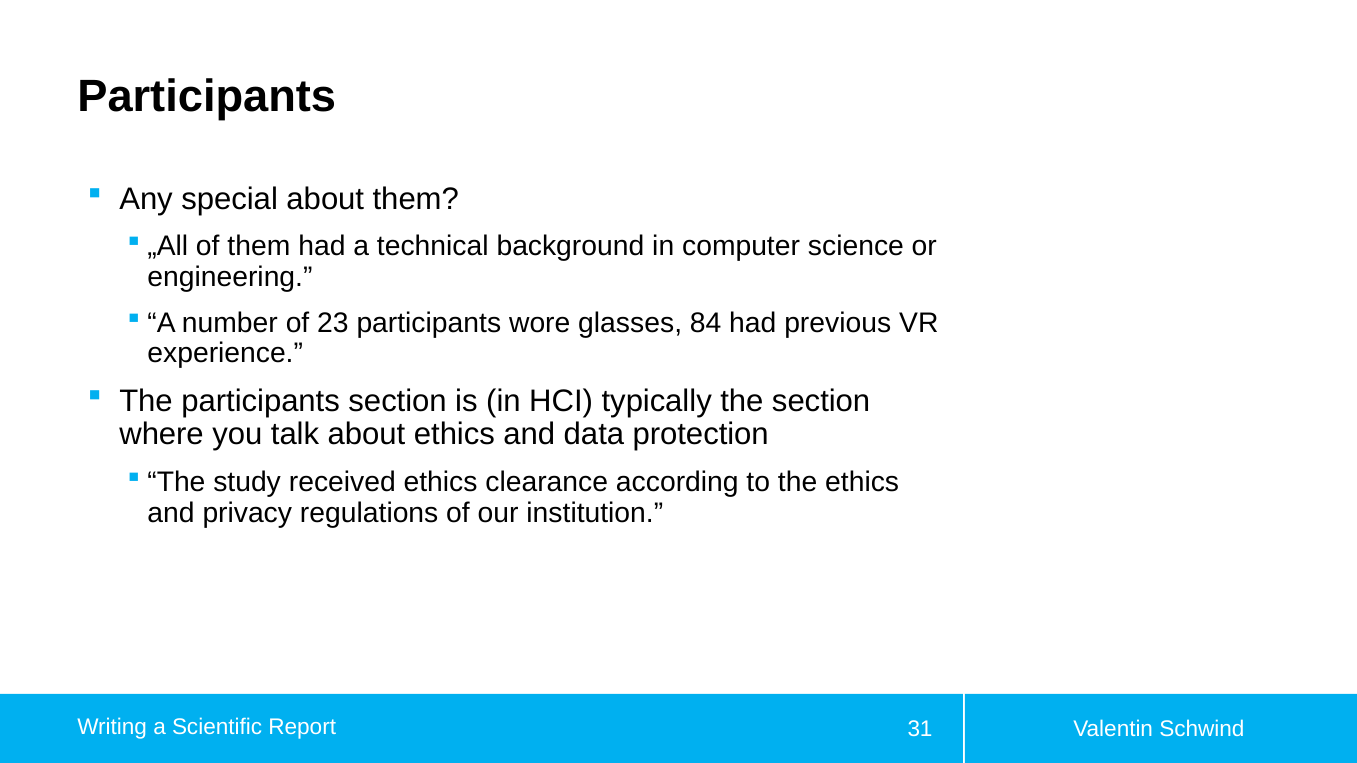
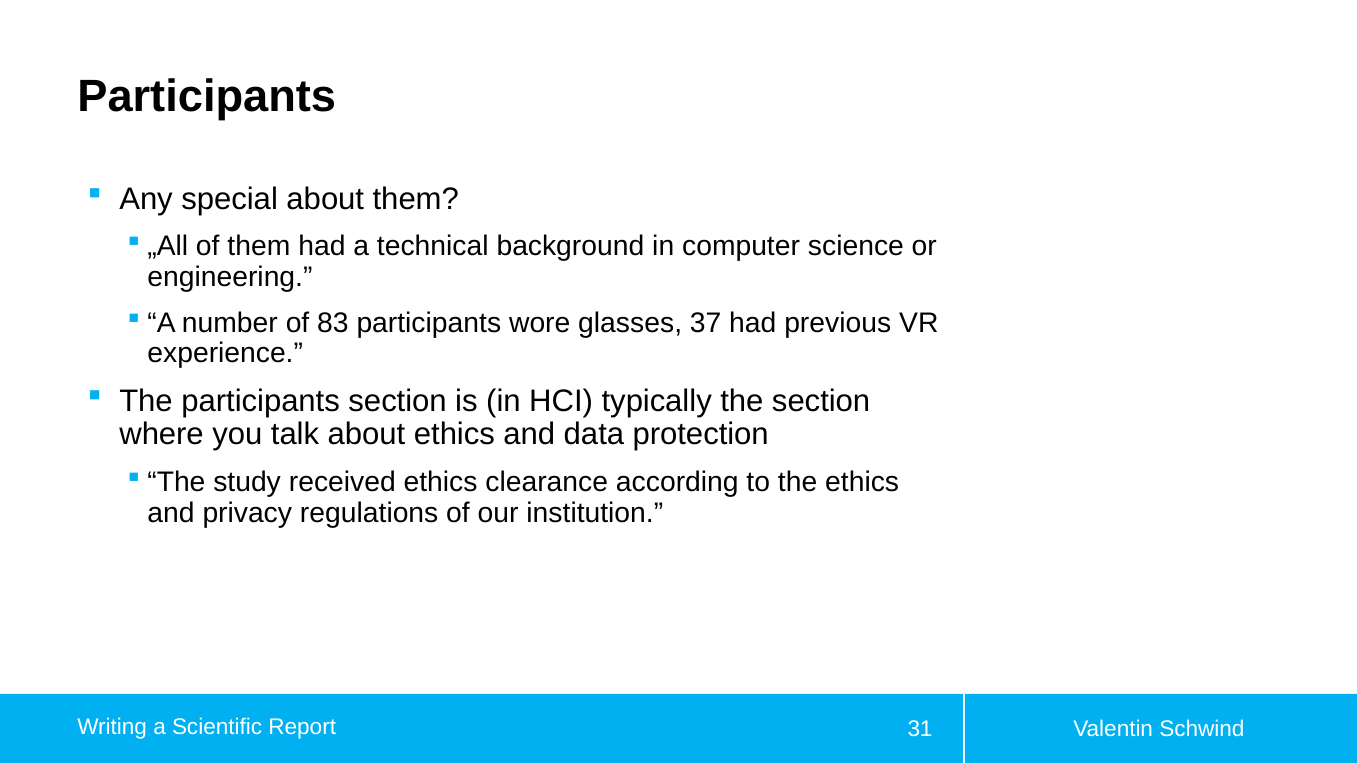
23: 23 -> 83
84: 84 -> 37
